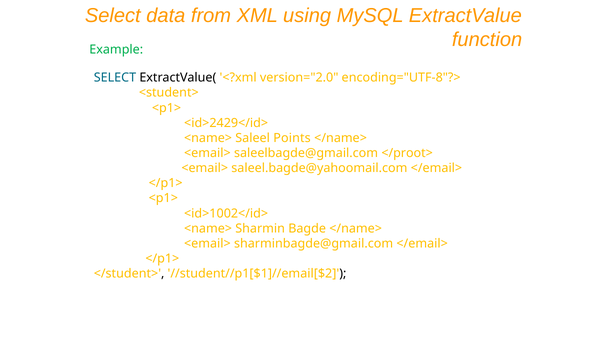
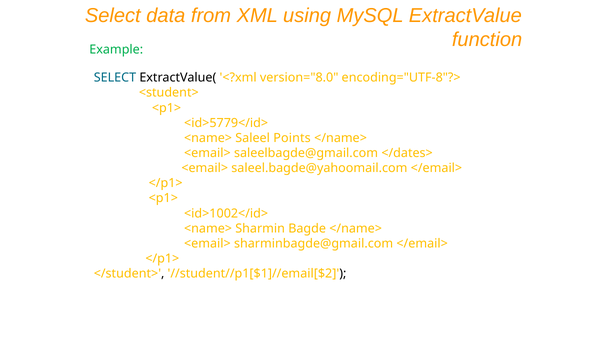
version="2.0: version="2.0 -> version="8.0
<id>2429</id>: <id>2429</id> -> <id>5779</id>
</proot>: </proot> -> </dates>
